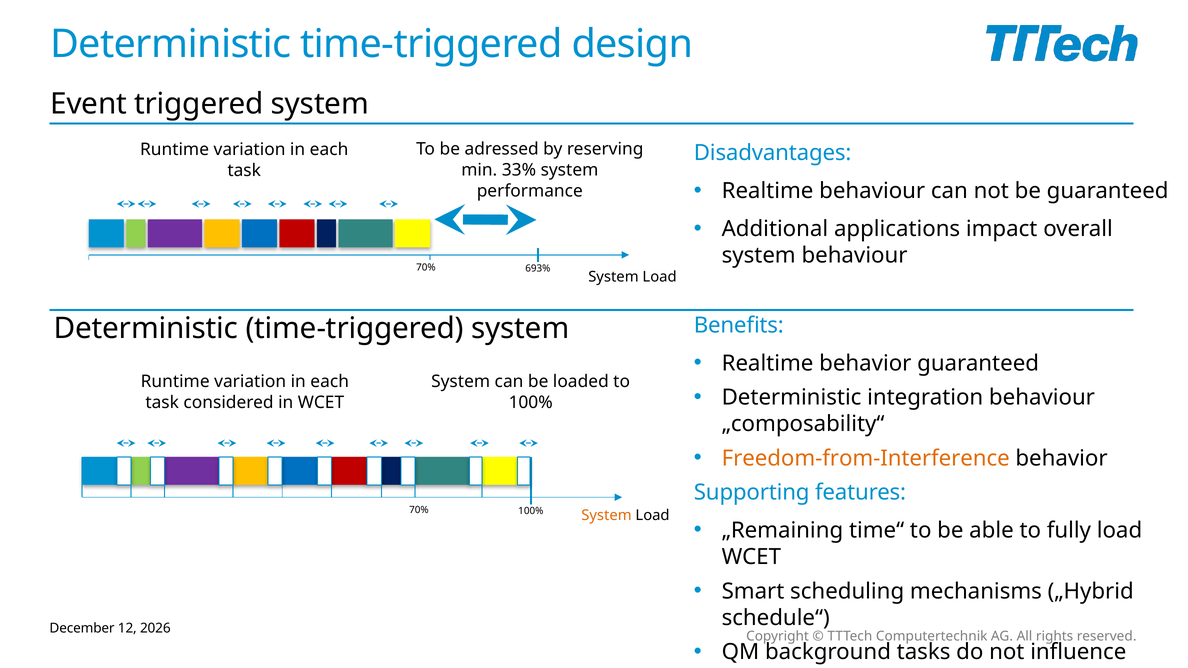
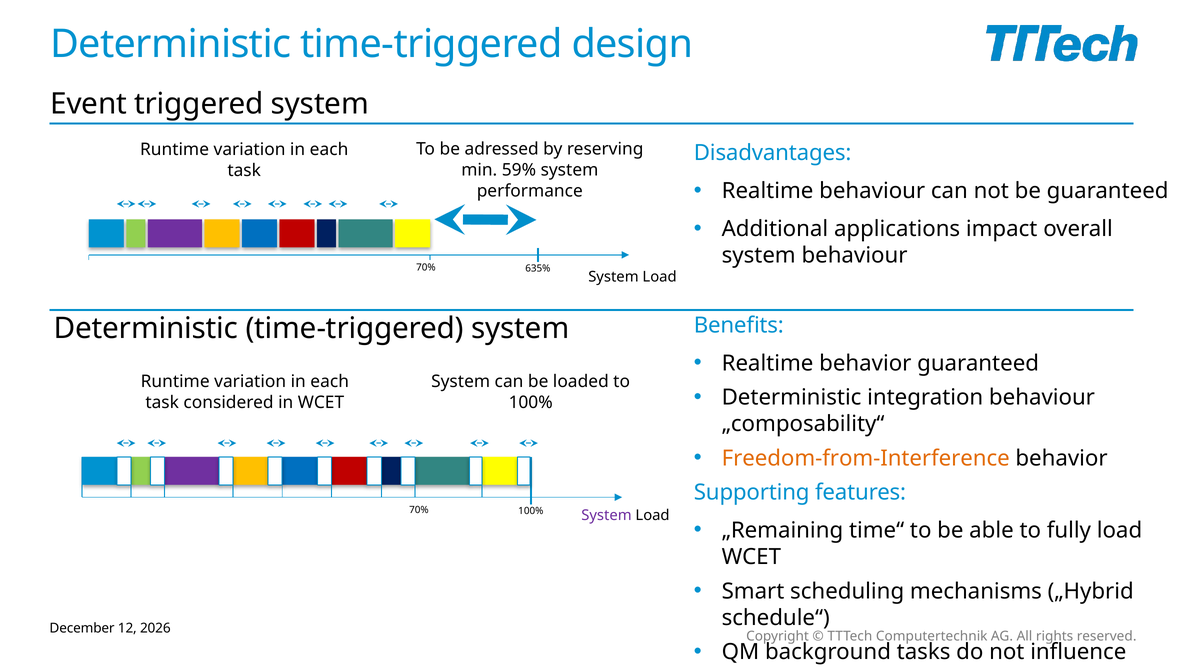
33%: 33% -> 59%
693%: 693% -> 635%
System at (606, 515) colour: orange -> purple
